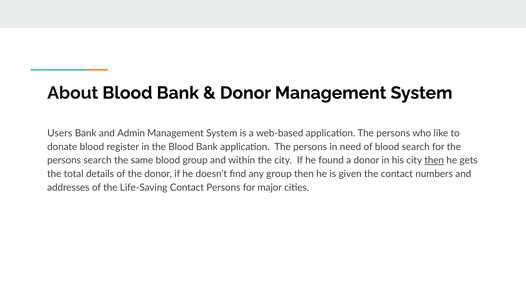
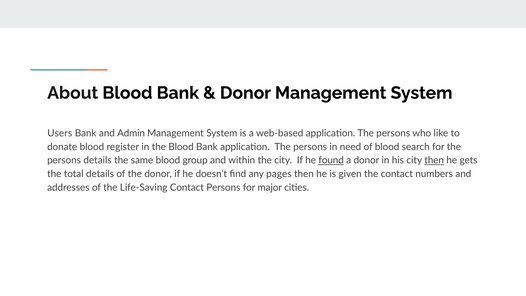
persons search: search -> details
found underline: none -> present
any group: group -> pages
